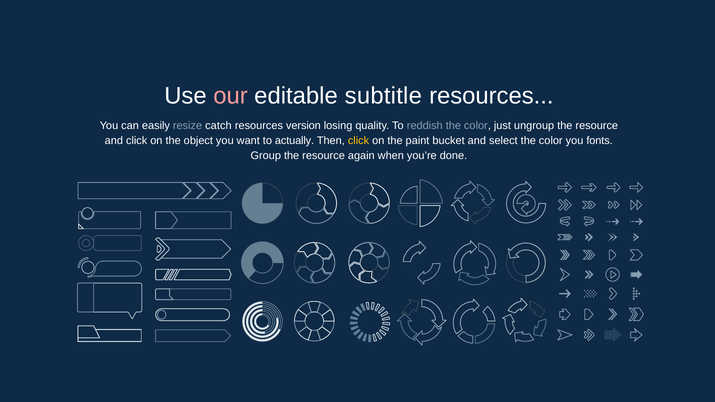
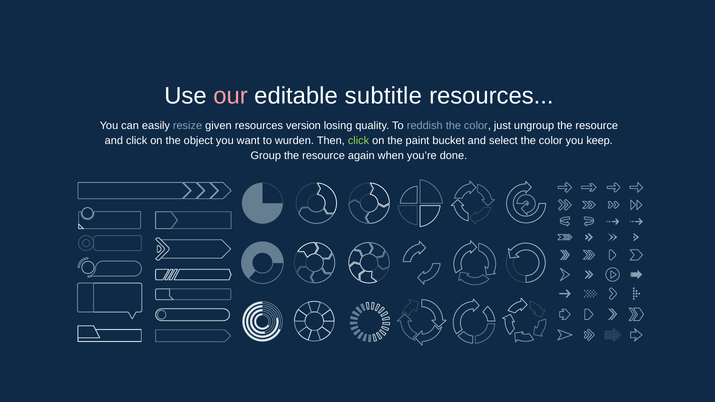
catch: catch -> given
actually: actually -> wurden
click at (359, 141) colour: yellow -> light green
fonts: fonts -> keep
